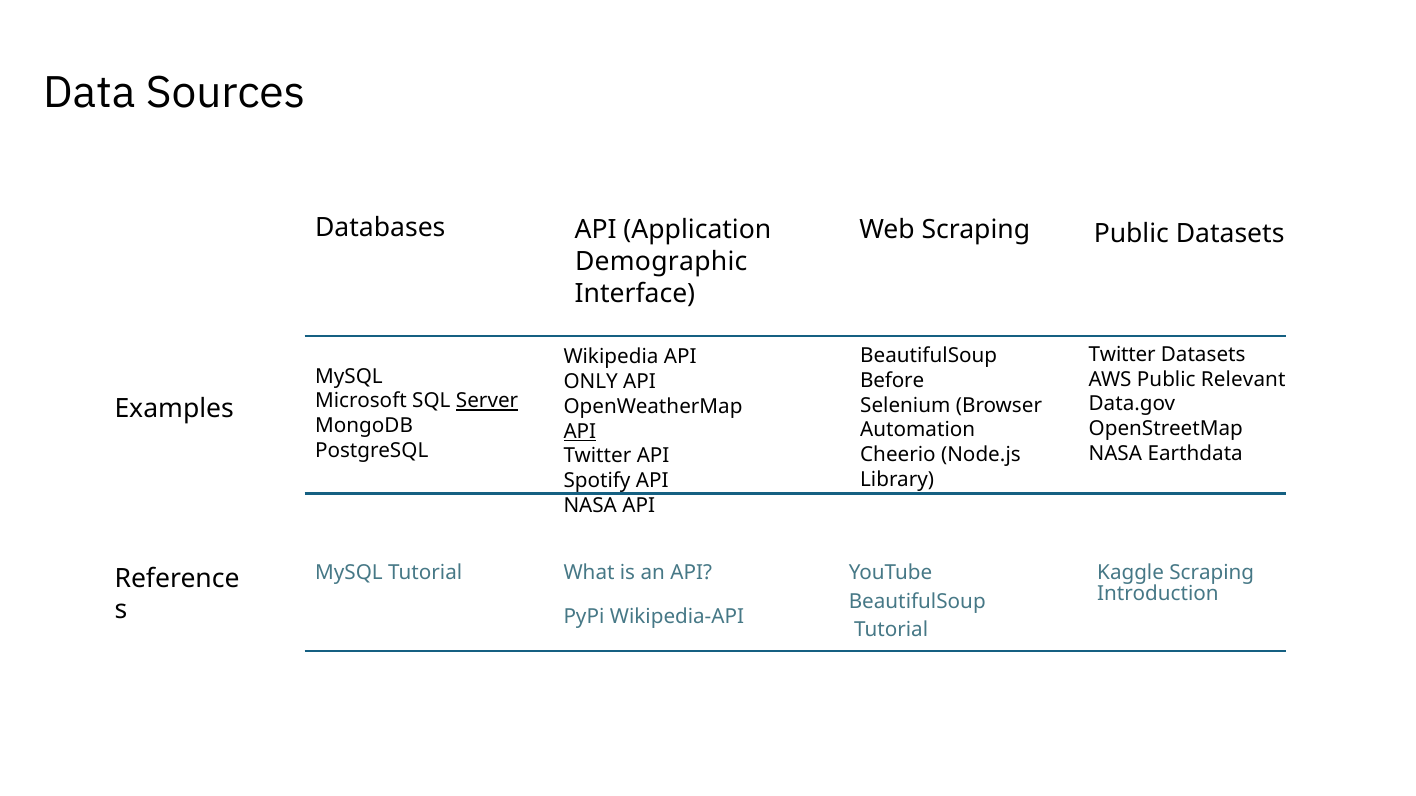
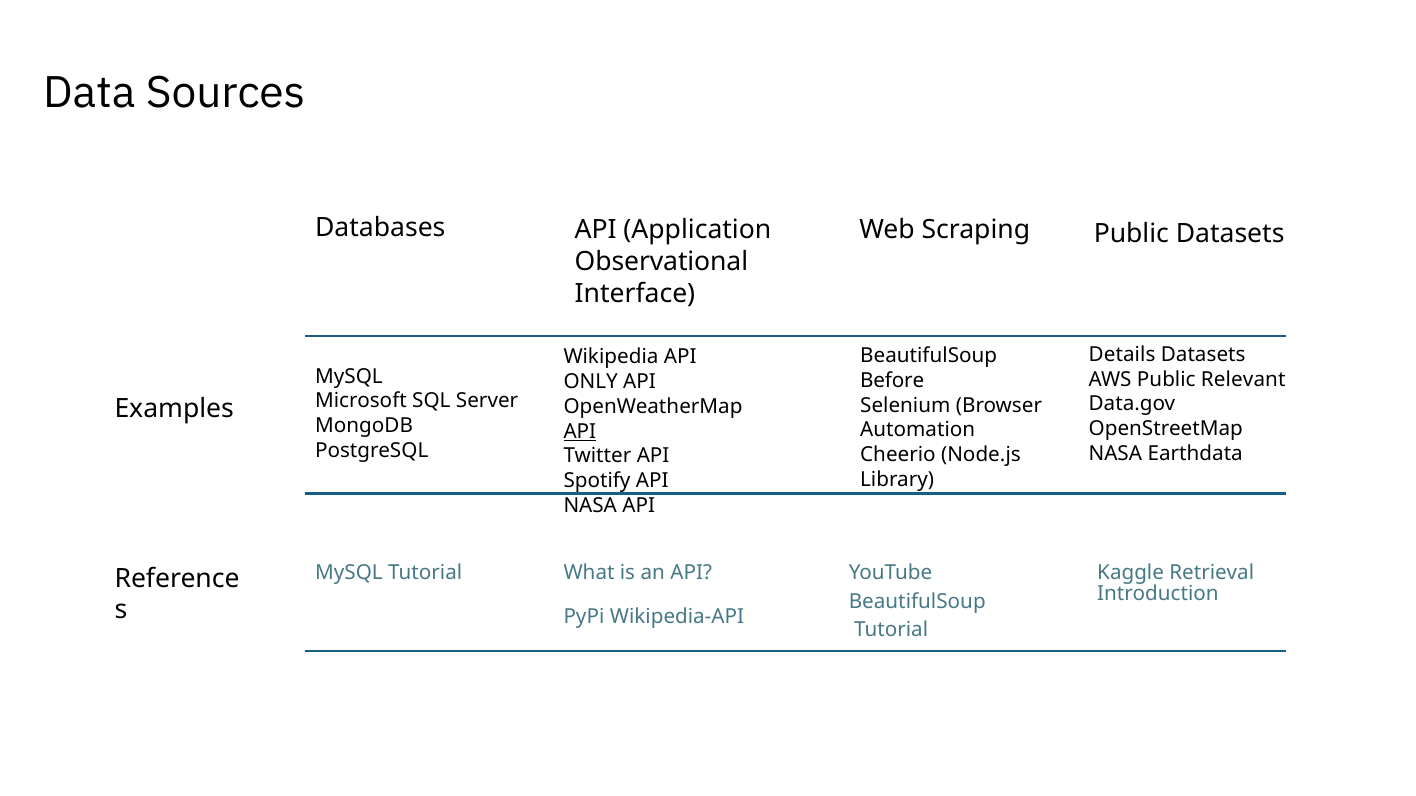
Demographic: Demographic -> Observational
Twitter at (1122, 355): Twitter -> Details
Server underline: present -> none
Kaggle Scraping: Scraping -> Retrieval
